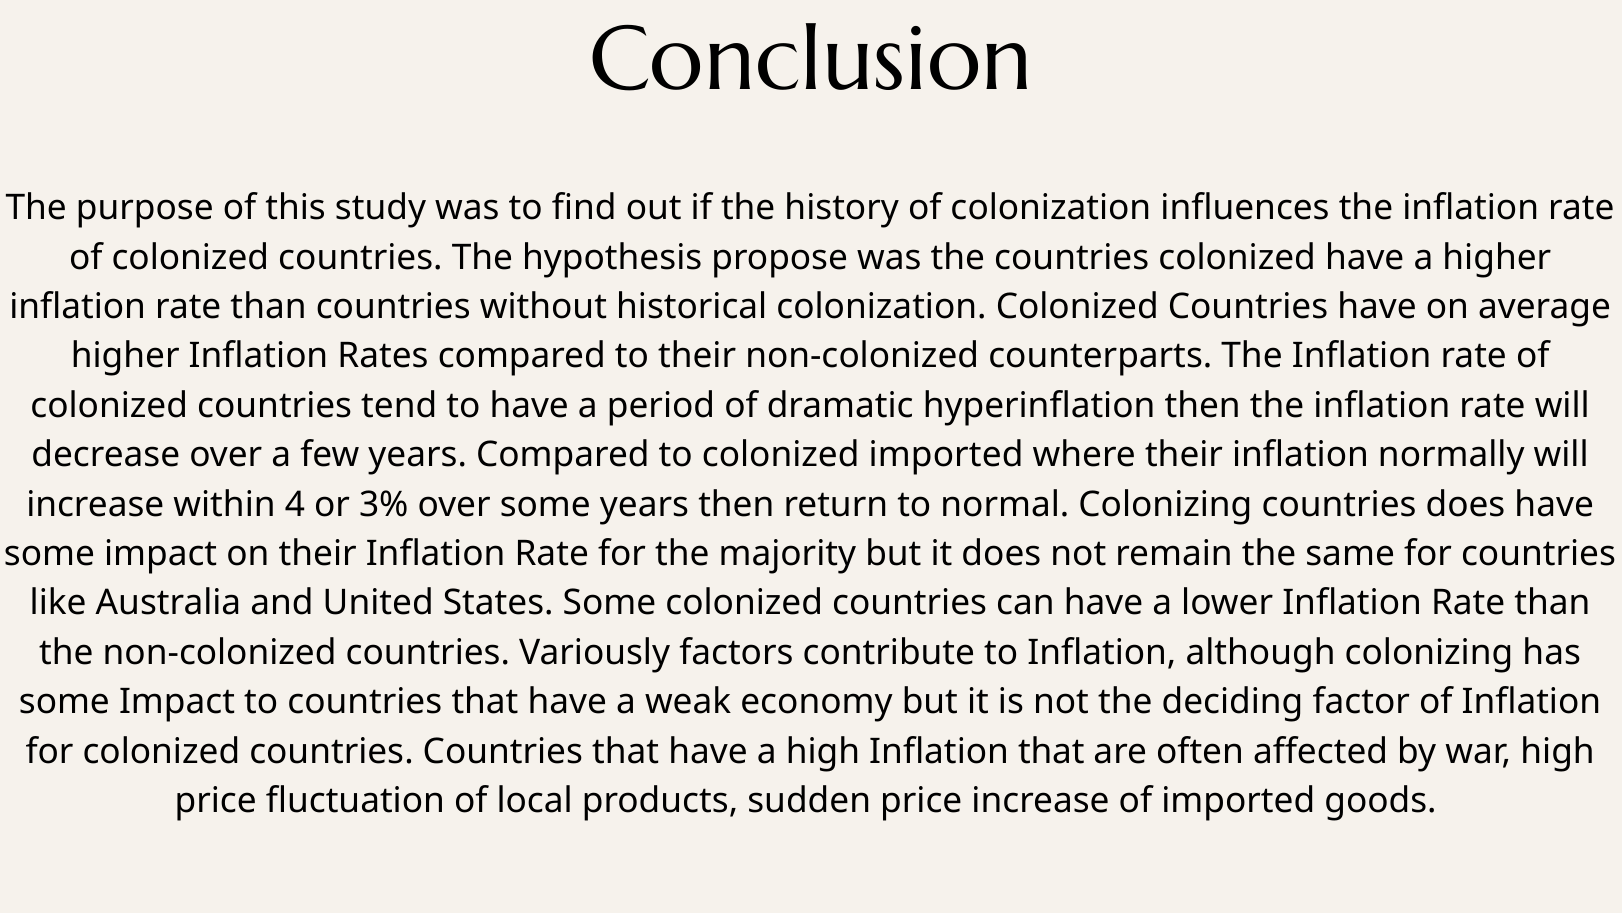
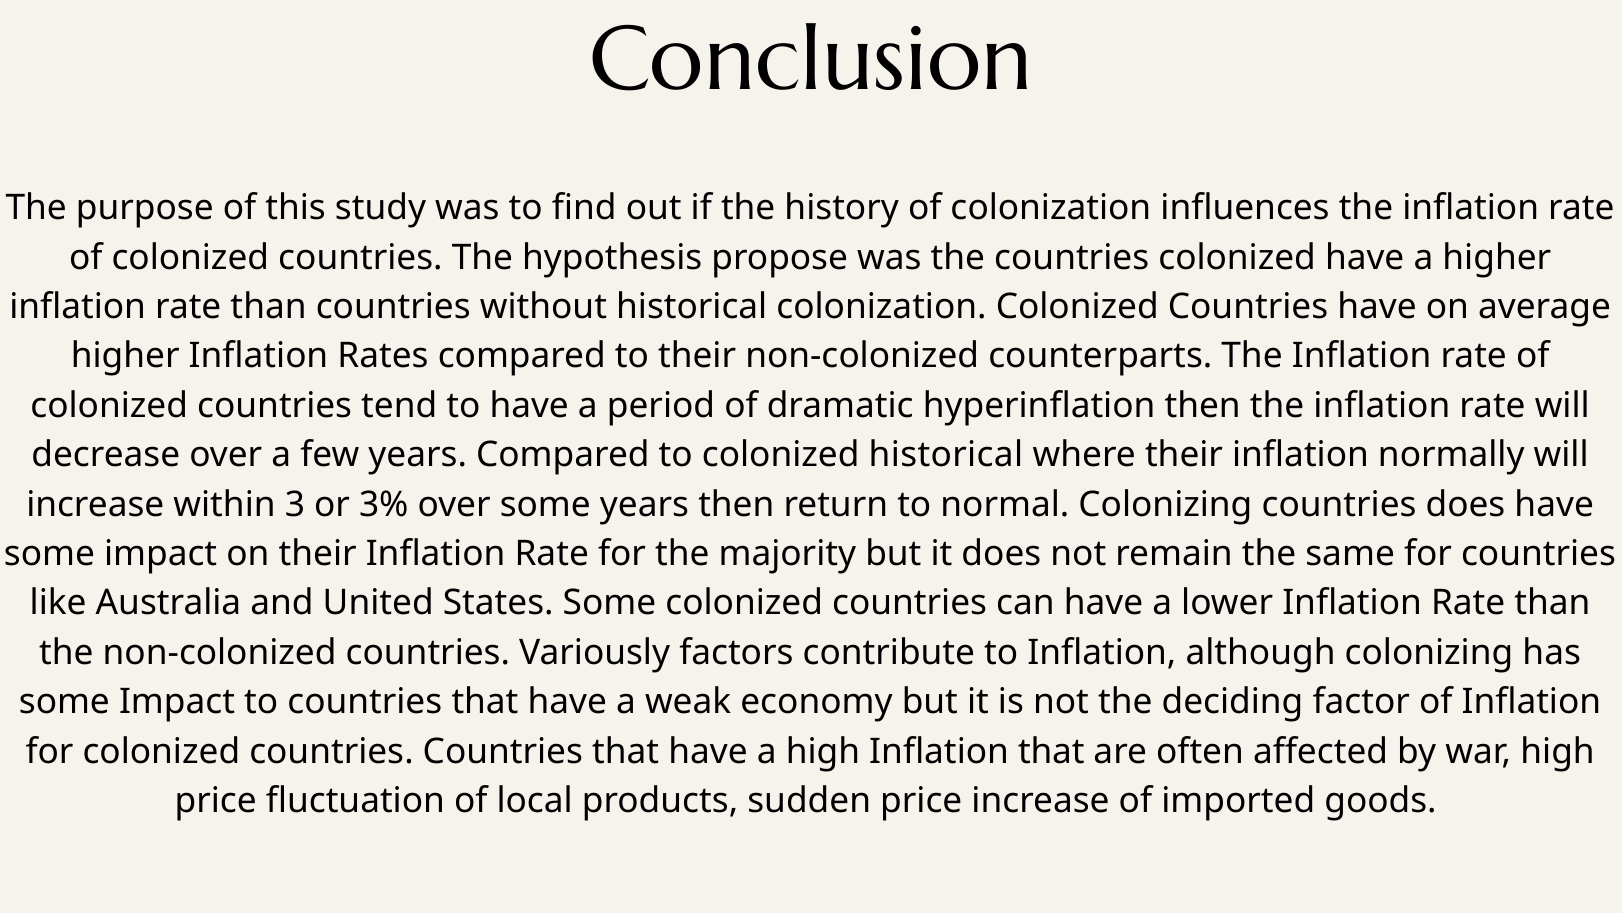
colonized imported: imported -> historical
4: 4 -> 3
